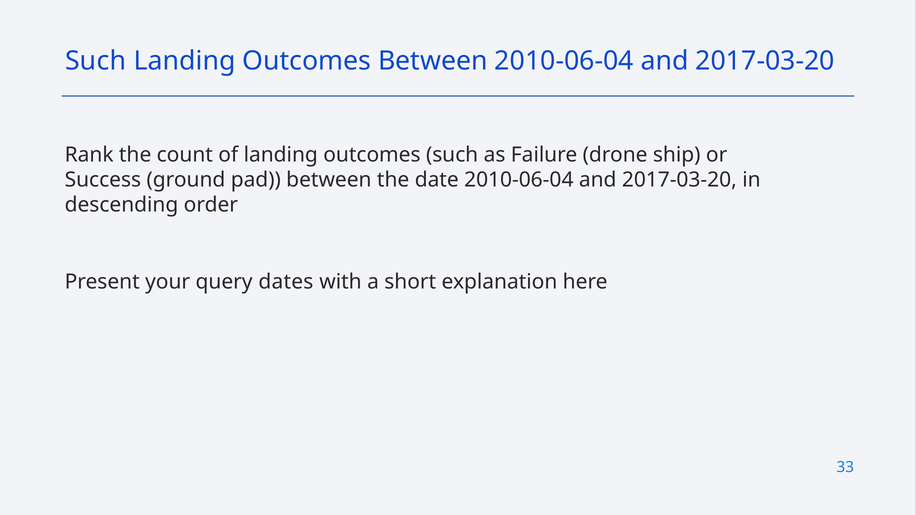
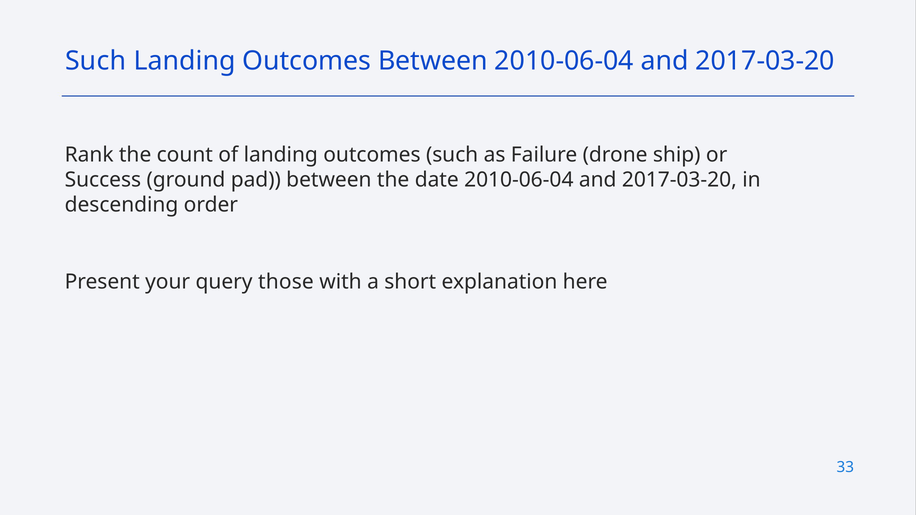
dates: dates -> those
